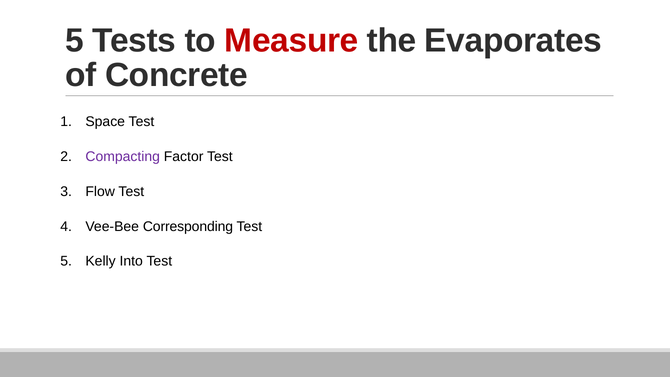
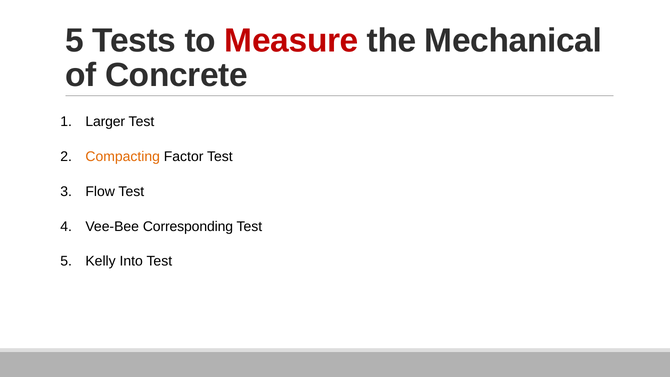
Evaporates: Evaporates -> Mechanical
Space: Space -> Larger
Compacting colour: purple -> orange
